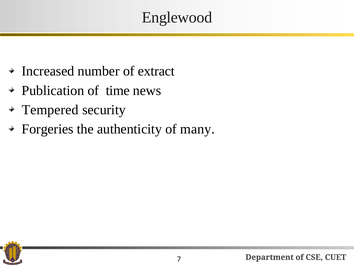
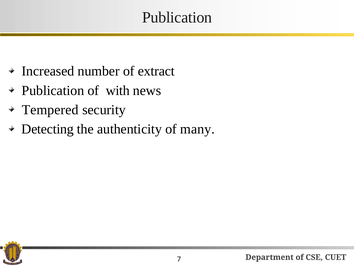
Englewood at (177, 17): Englewood -> Publication
time: time -> with
Forgeries: Forgeries -> Detecting
